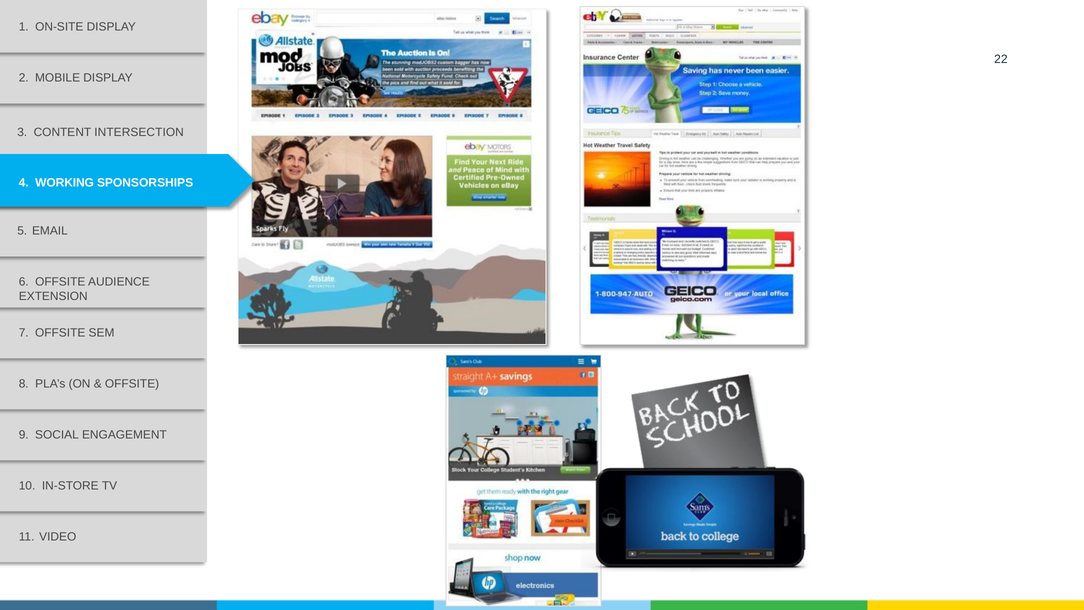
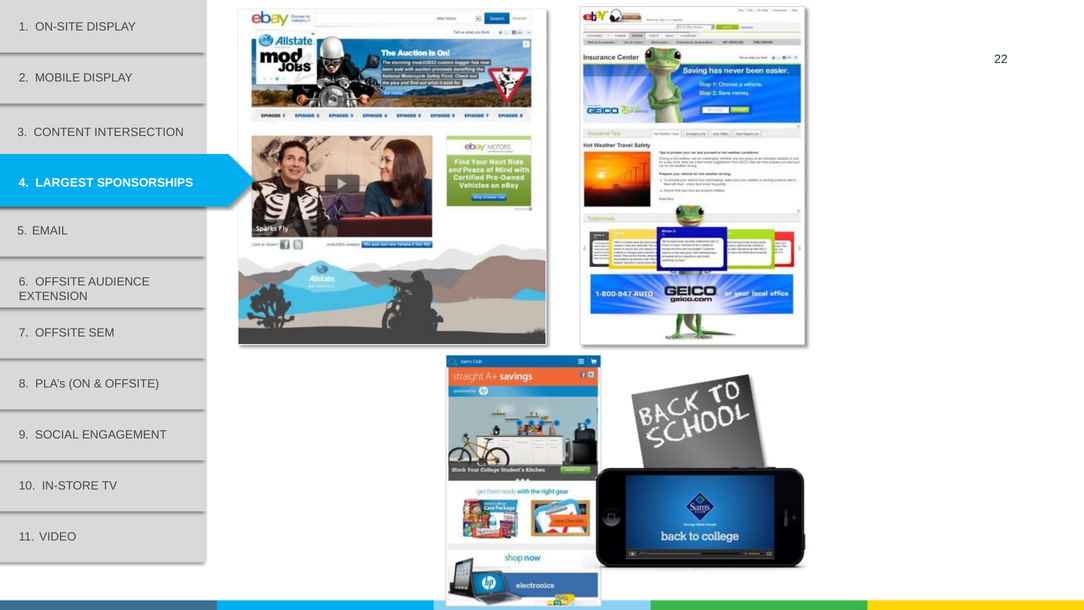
WORKING: WORKING -> LARGEST
